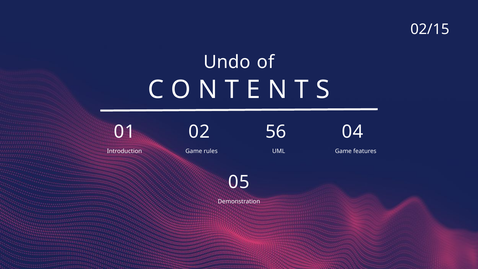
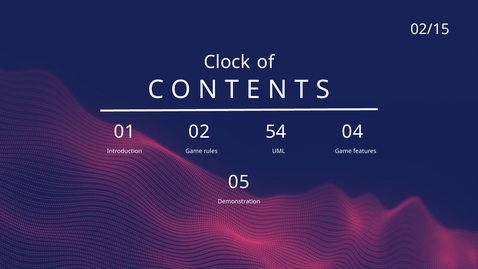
Undo: Undo -> Clock
56: 56 -> 54
